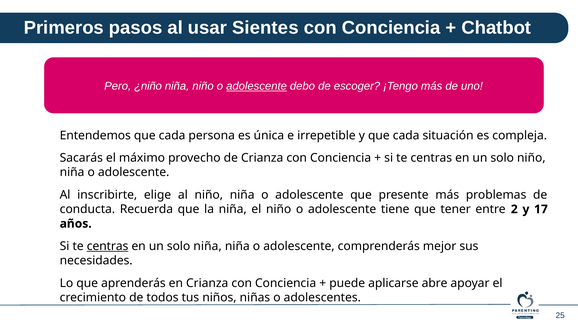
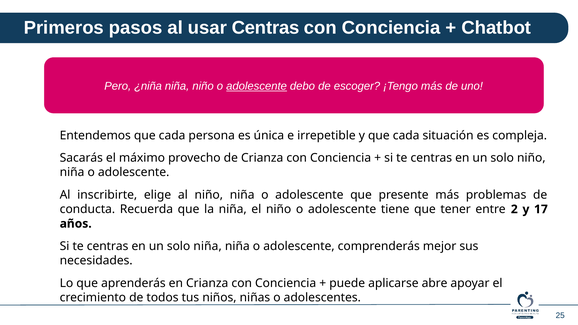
usar Sientes: Sientes -> Centras
¿niño: ¿niño -> ¿niña
centras at (108, 246) underline: present -> none
